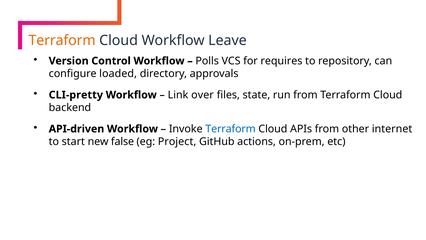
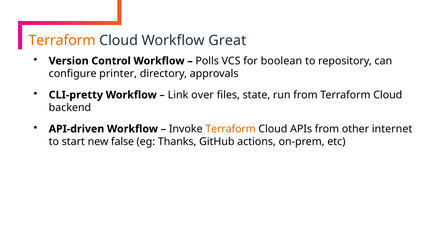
Leave: Leave -> Great
requires: requires -> boolean
loaded: loaded -> printer
Terraform at (231, 129) colour: blue -> orange
Project: Project -> Thanks
